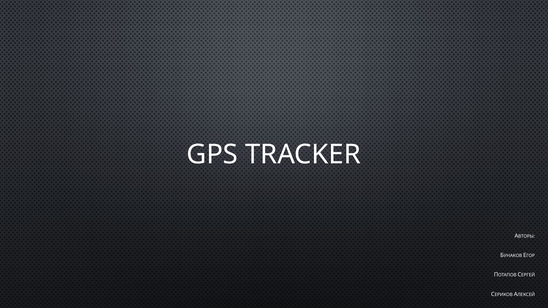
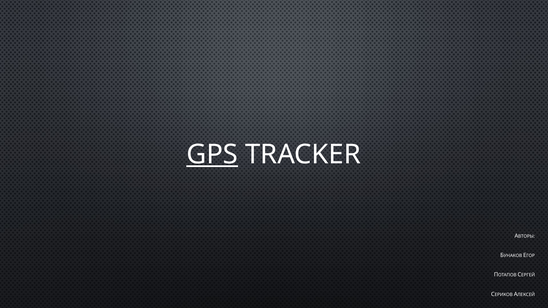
GPS underline: none -> present
